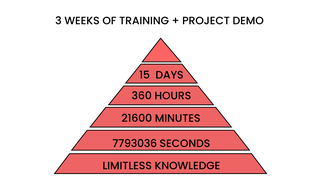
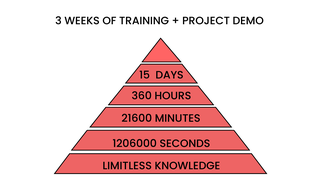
7793036: 7793036 -> 1206000
